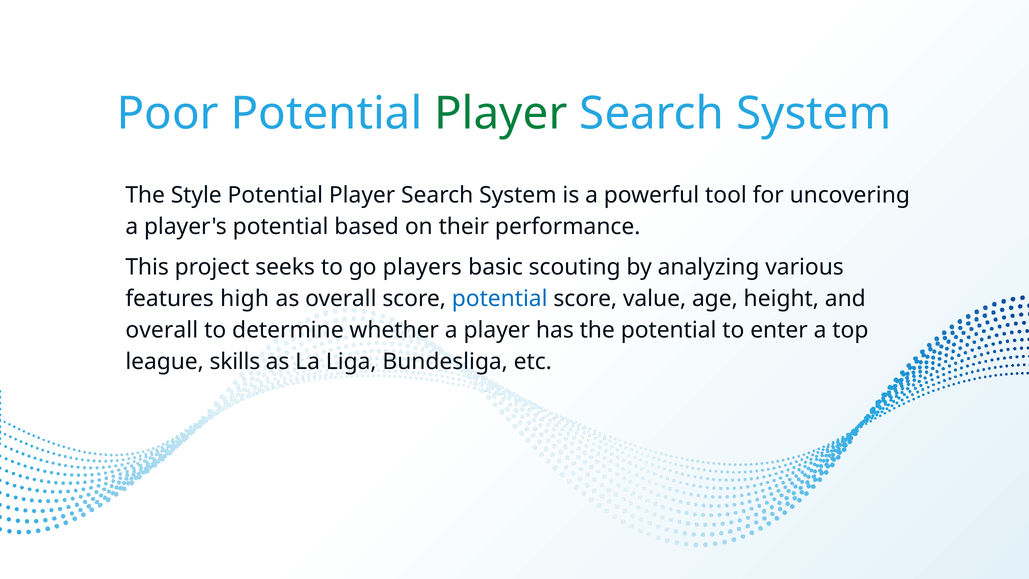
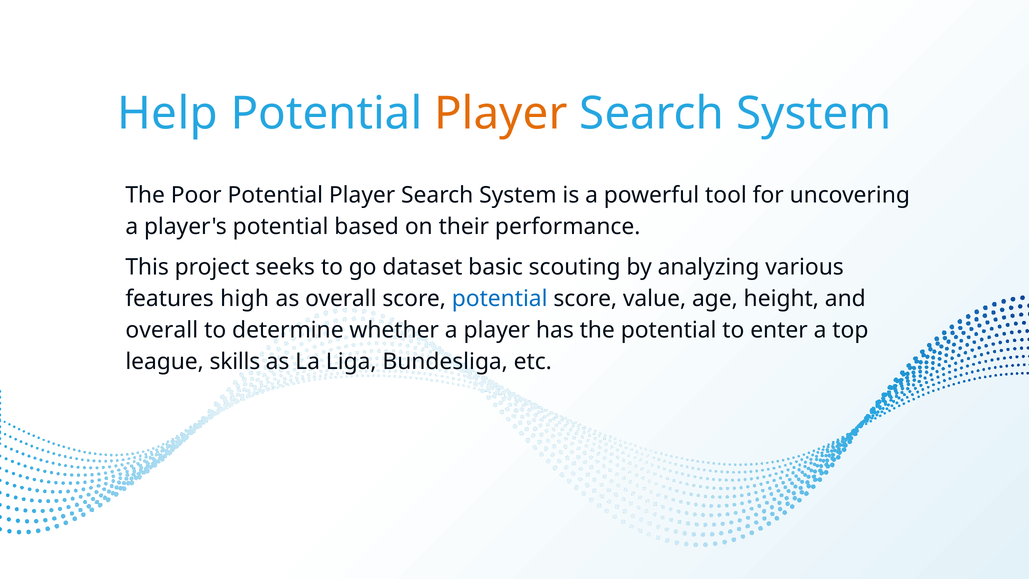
Poor: Poor -> Help
Player at (501, 114) colour: green -> orange
Style: Style -> Poor
players: players -> dataset
